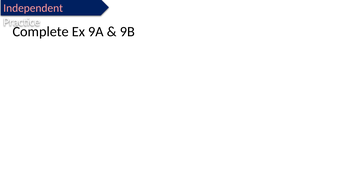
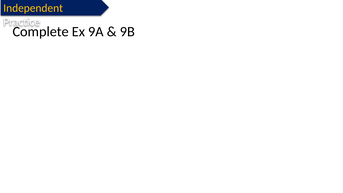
Independent colour: pink -> yellow
